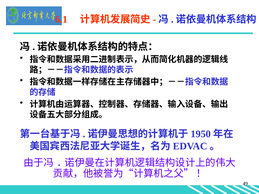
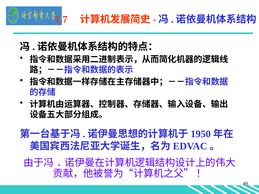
6.1: 6.1 -> 1.7
